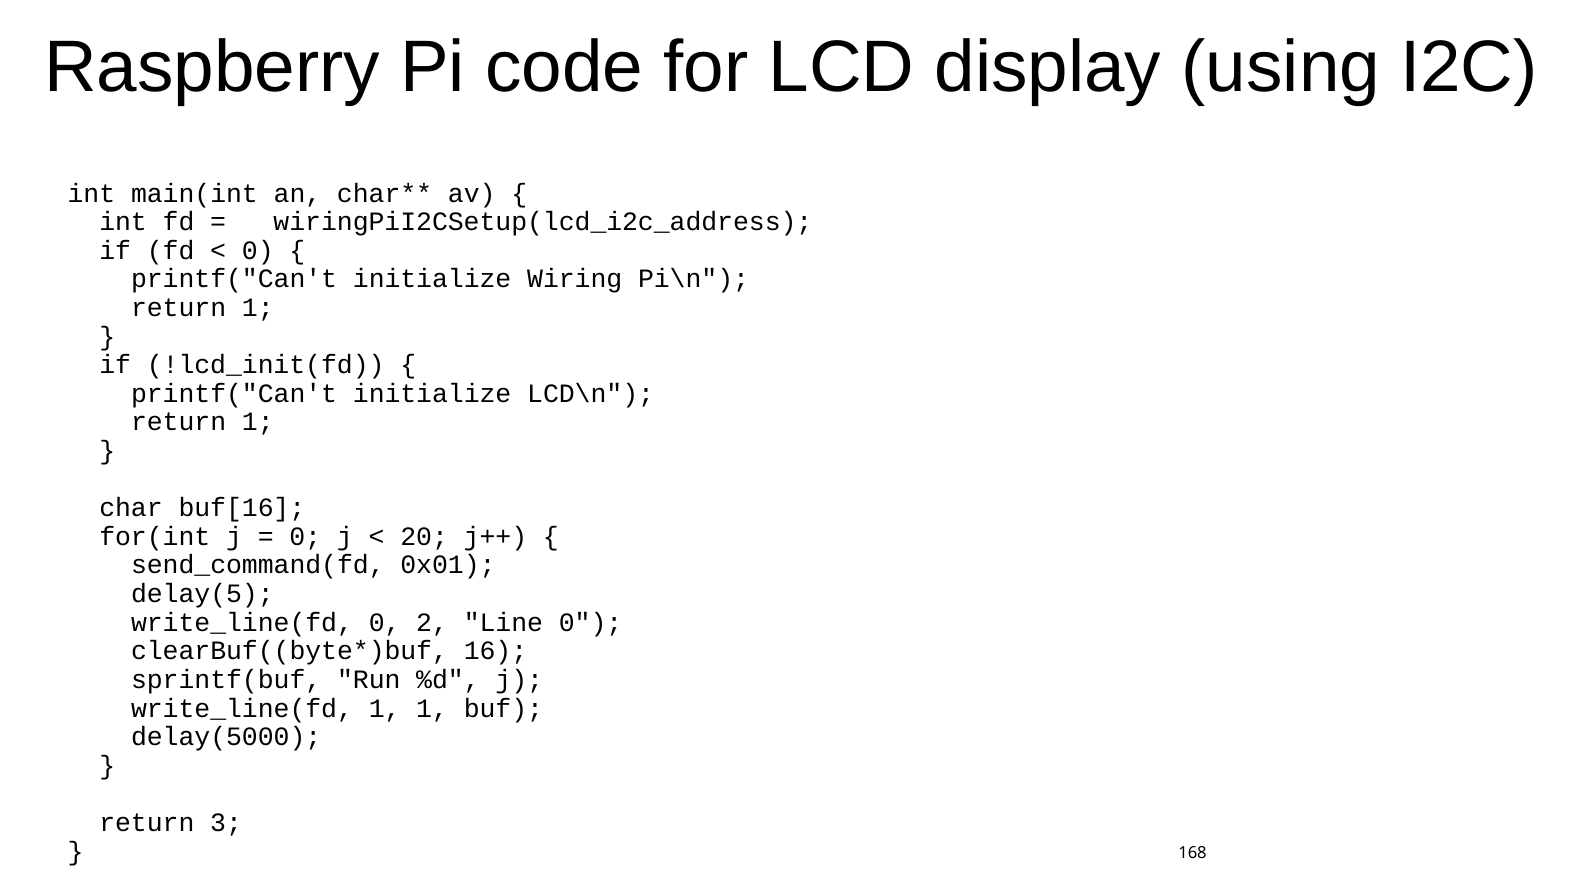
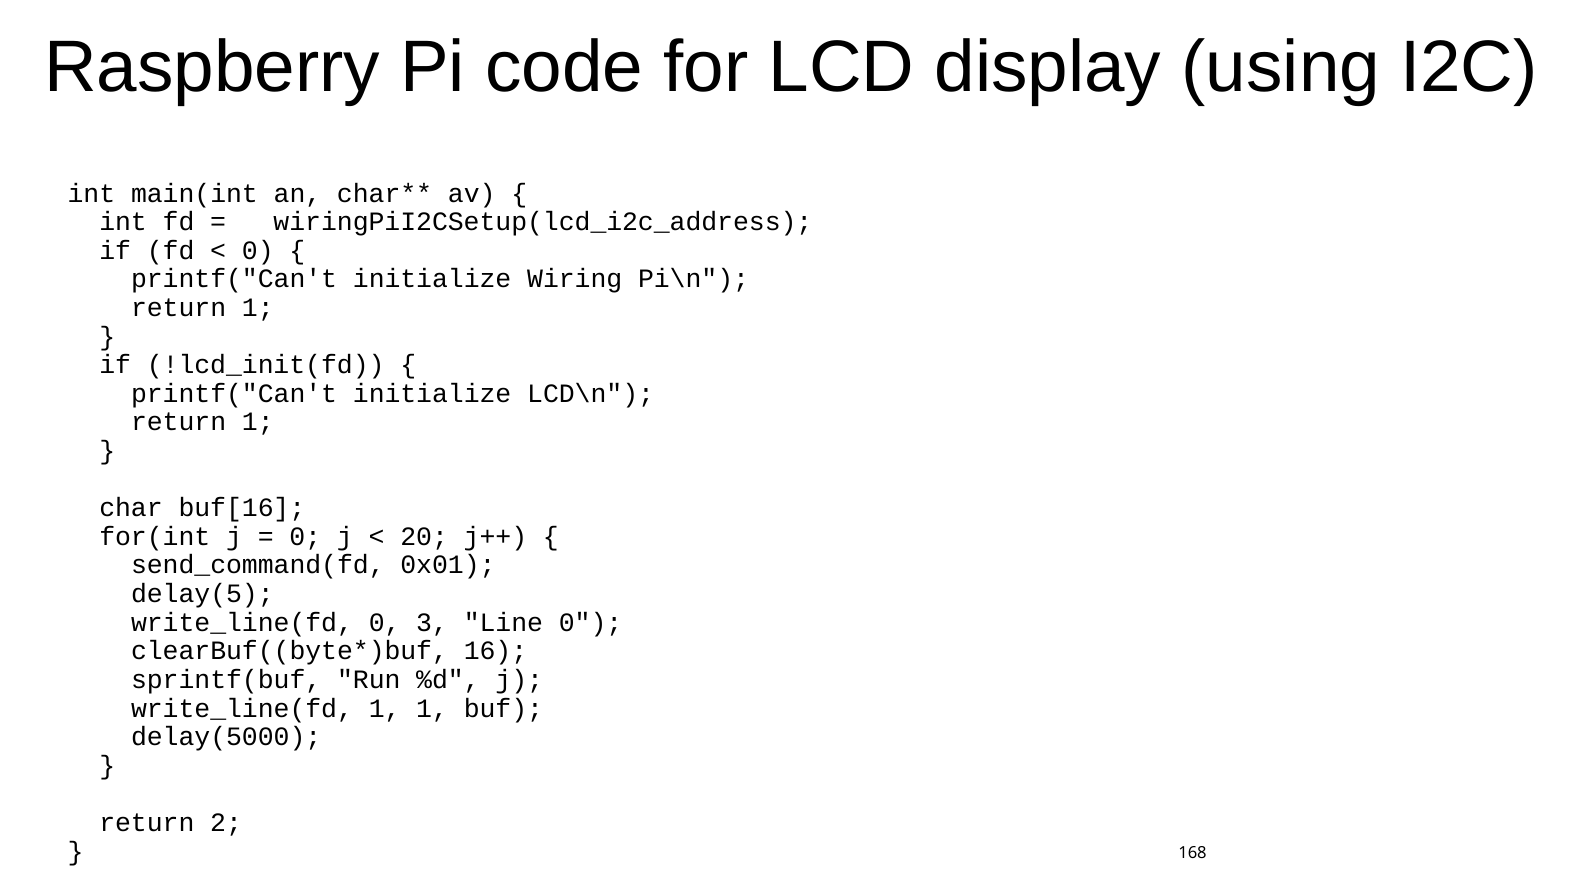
2: 2 -> 3
3: 3 -> 2
